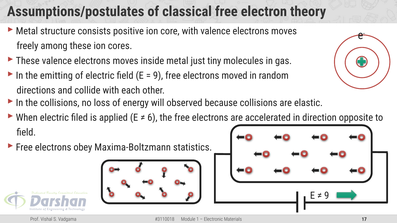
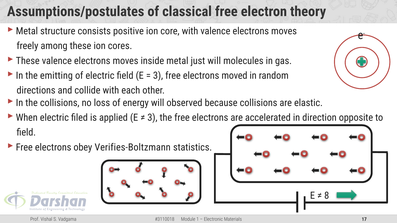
just tiny: tiny -> will
9 at (158, 76): 9 -> 3
6 at (152, 118): 6 -> 3
Maxima-Boltzmann: Maxima-Boltzmann -> Verifies-Boltzmann
9 at (327, 196): 9 -> 8
